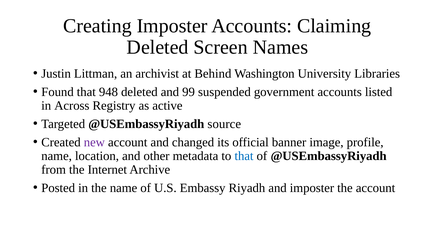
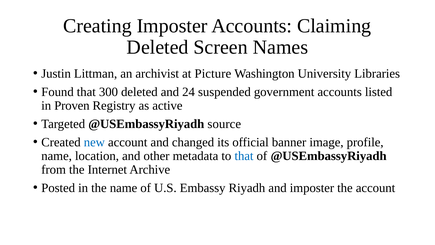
Behind: Behind -> Picture
948: 948 -> 300
99: 99 -> 24
Across: Across -> Proven
new colour: purple -> blue
